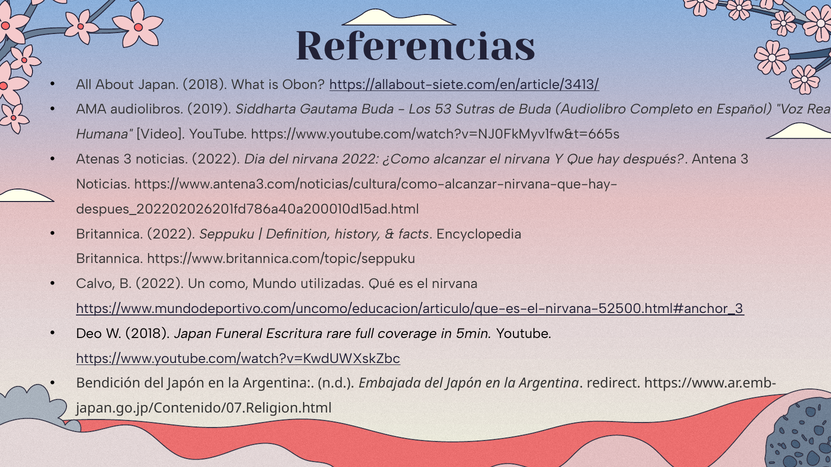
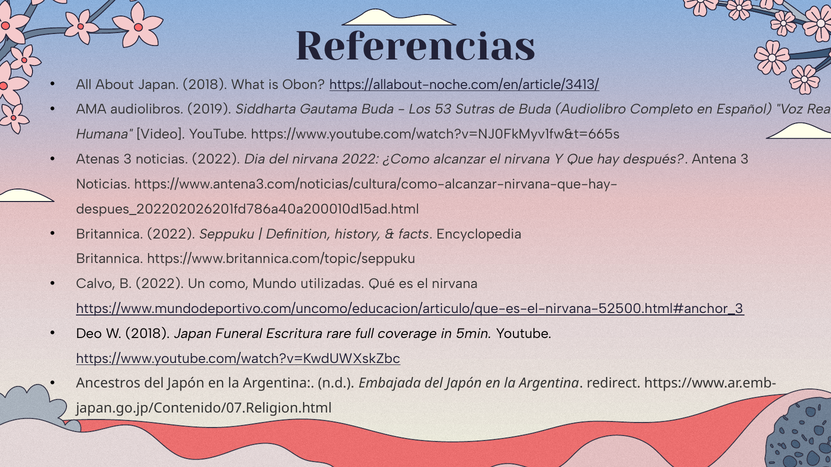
https://allabout-siete.com/en/article/3413/: https://allabout-siete.com/en/article/3413/ -> https://allabout-noche.com/en/article/3413/
Bendición: Bendición -> Ancestros
